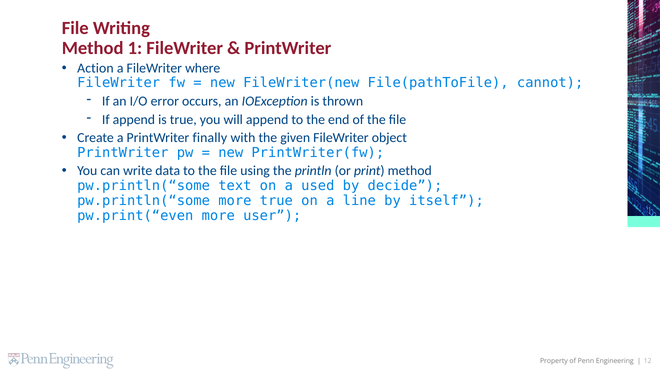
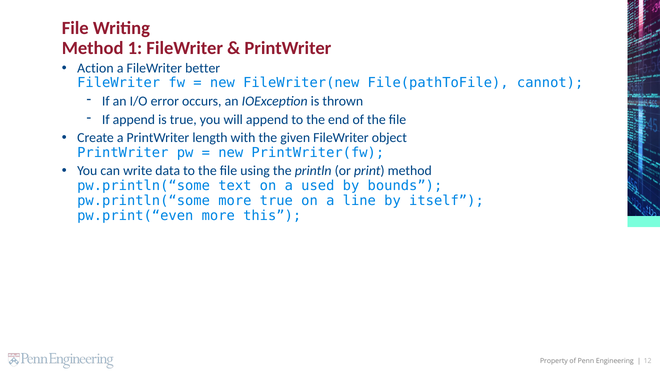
where: where -> better
finally: finally -> length
decide: decide -> bounds
user: user -> this
